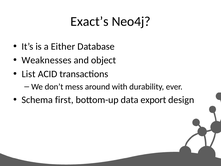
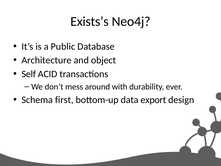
Exact’s: Exact’s -> Exists’s
Either: Either -> Public
Weaknesses: Weaknesses -> Architecture
List: List -> Self
